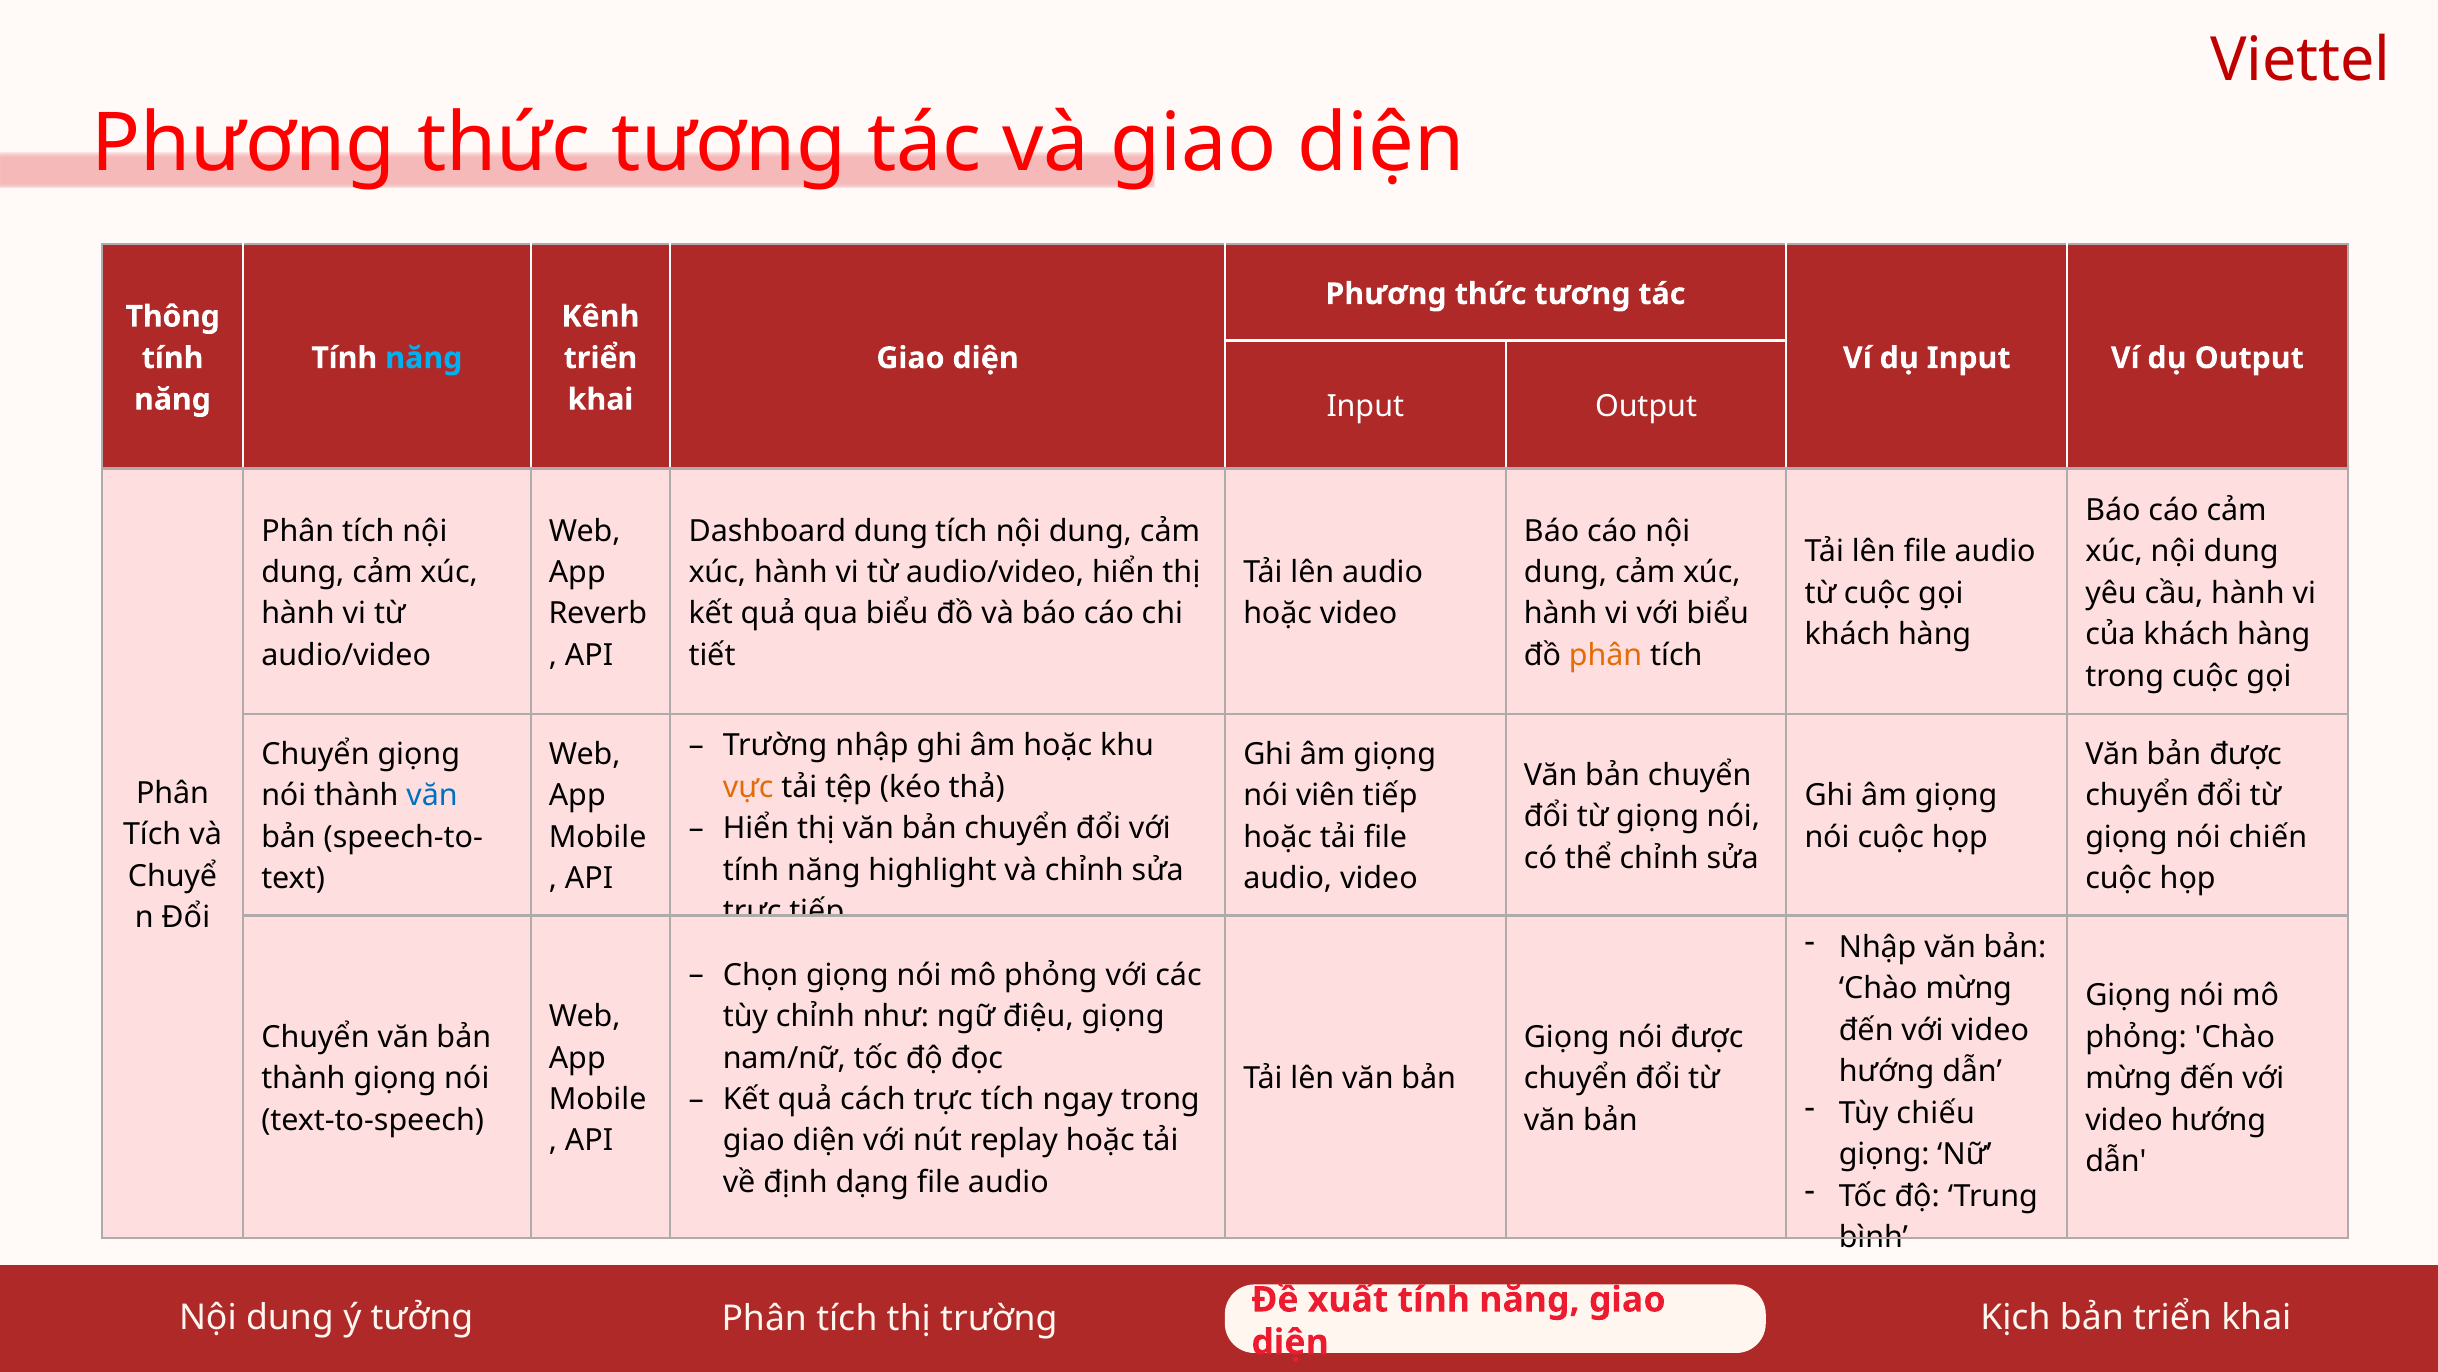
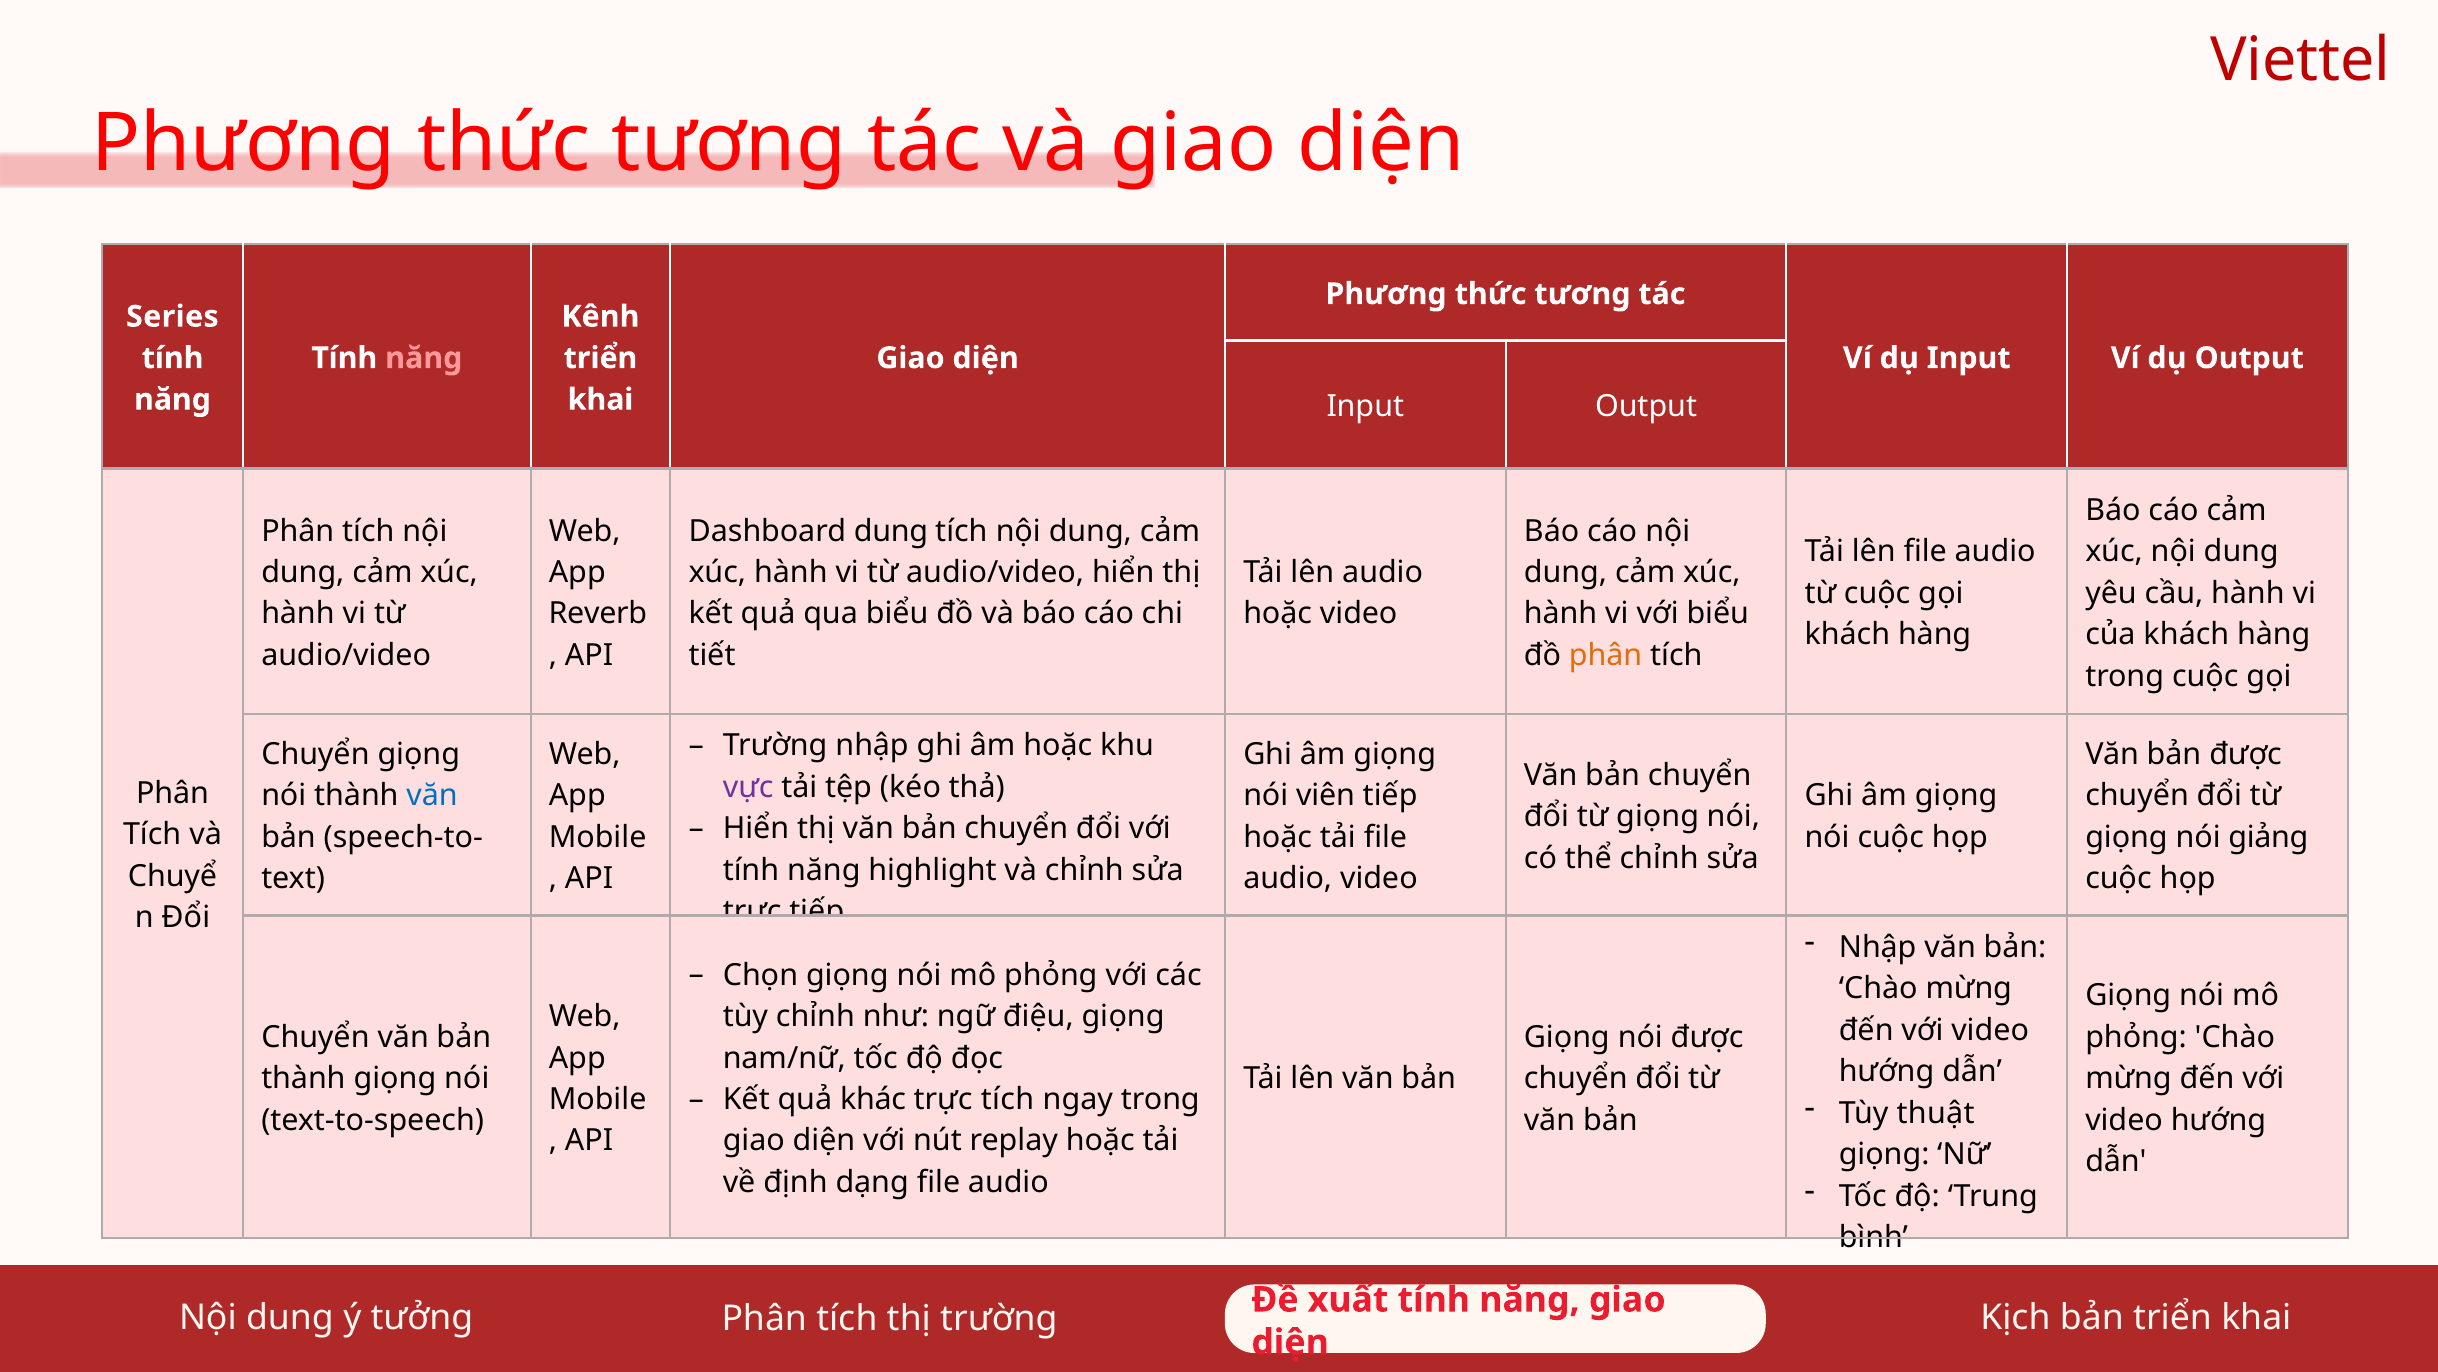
Thông: Thông -> Series
năng at (424, 358) colour: light blue -> pink
vực colour: orange -> purple
chiến: chiến -> giảng
cách: cách -> khác
chiếu: chiếu -> thuật
